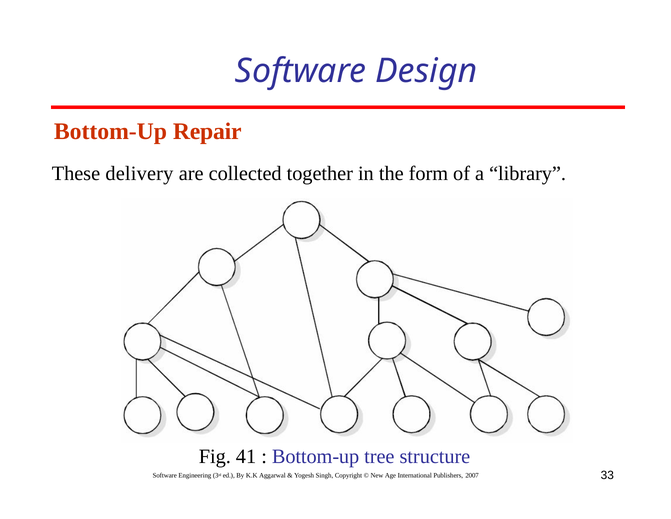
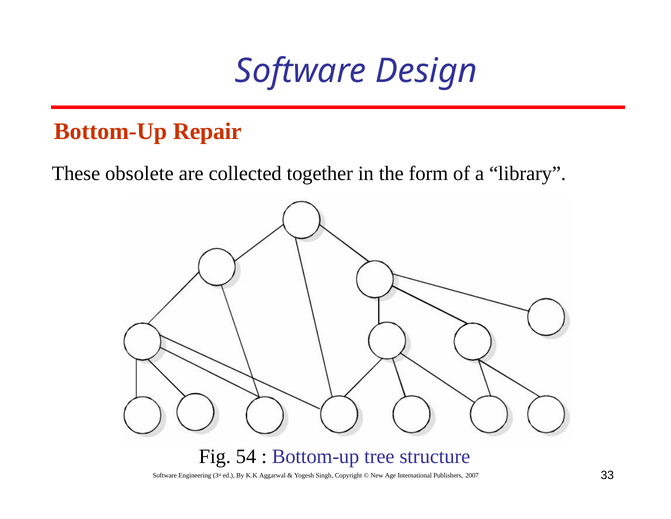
delivery: delivery -> obsolete
41: 41 -> 54
